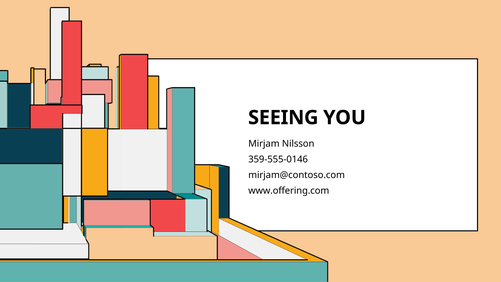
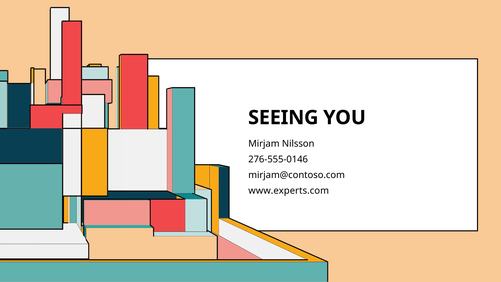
359-555-0146: 359-555-0146 -> 276-555-0146
www.offering.com: www.offering.com -> www.experts.com
